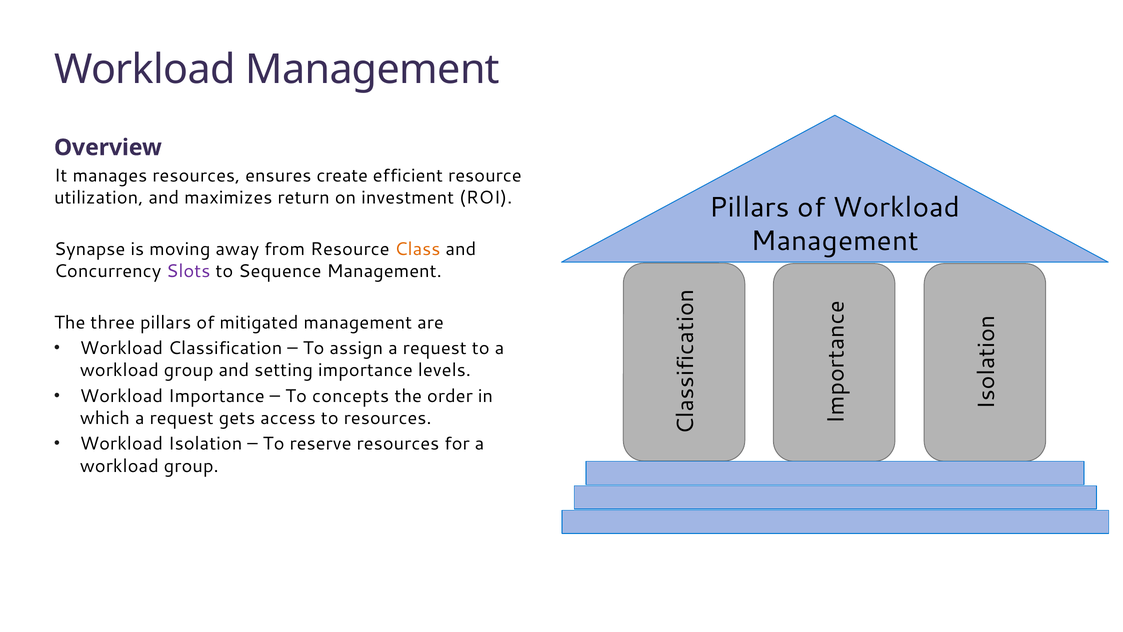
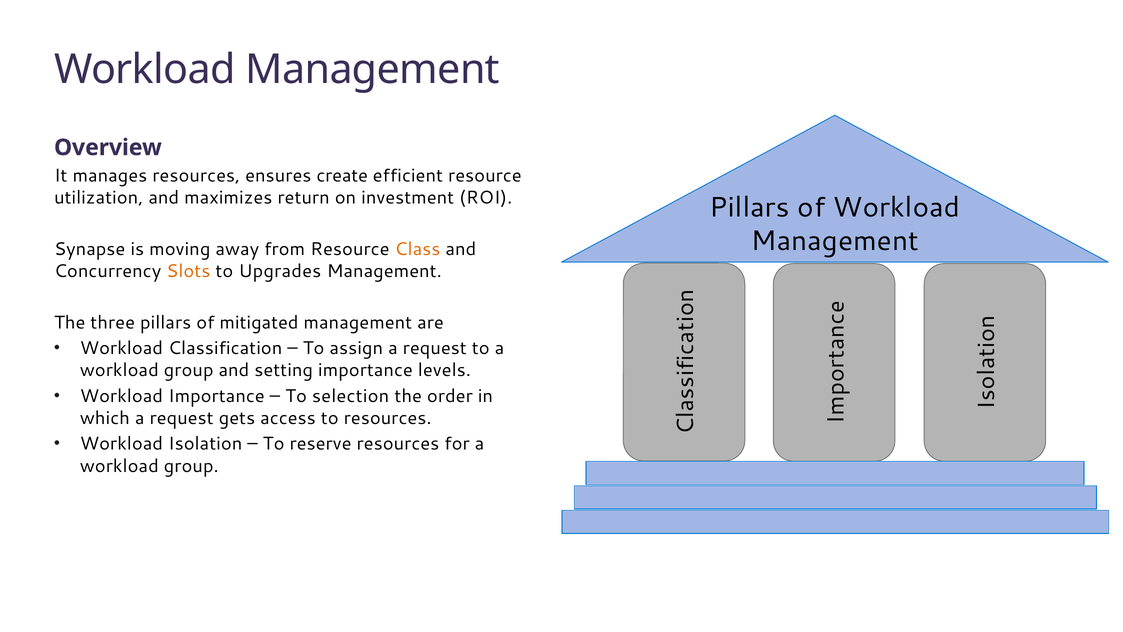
Slots colour: purple -> orange
Sequence: Sequence -> Upgrades
concepts: concepts -> selection
